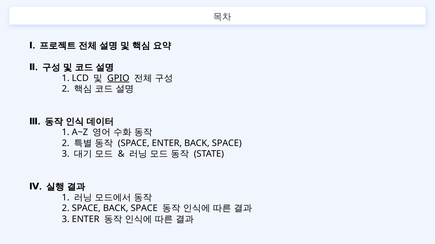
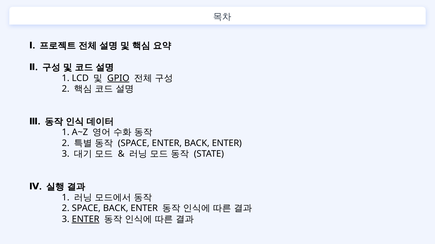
ENTER BACK SPACE: SPACE -> ENTER
SPACE BACK SPACE: SPACE -> ENTER
ENTER at (86, 220) underline: none -> present
